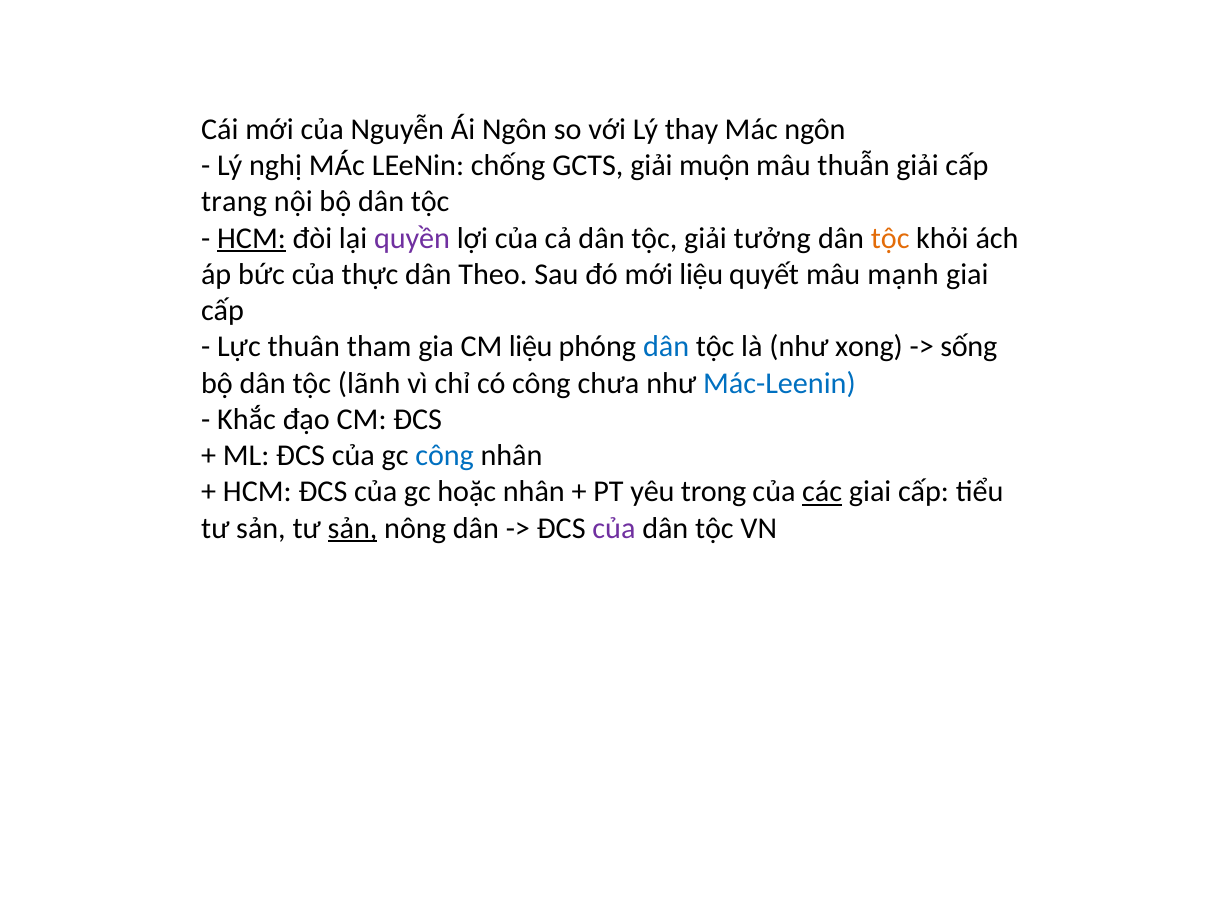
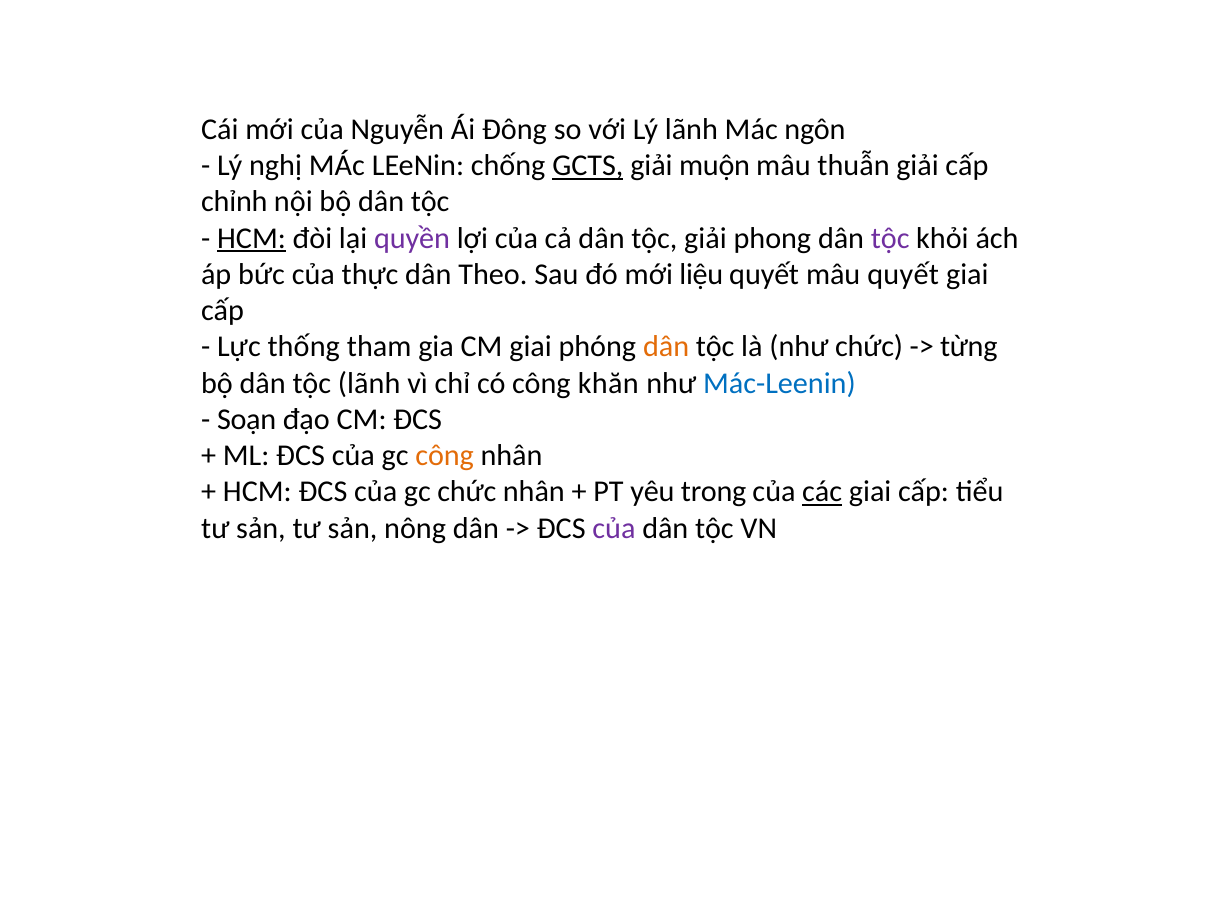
Ái Ngôn: Ngôn -> Đông
Lý thay: thay -> lãnh
GCTS underline: none -> present
trang: trang -> chỉnh
tưởng: tưởng -> phong
tộc at (890, 238) colour: orange -> purple
mâu mạnh: mạnh -> quyết
thuân: thuân -> thống
CM liệu: liệu -> giai
dân at (666, 347) colour: blue -> orange
như xong: xong -> chức
sống: sống -> từng
chưa: chưa -> khăn
Khắc: Khắc -> Soạn
công at (445, 456) colour: blue -> orange
gc hoặc: hoặc -> chức
sản at (353, 528) underline: present -> none
